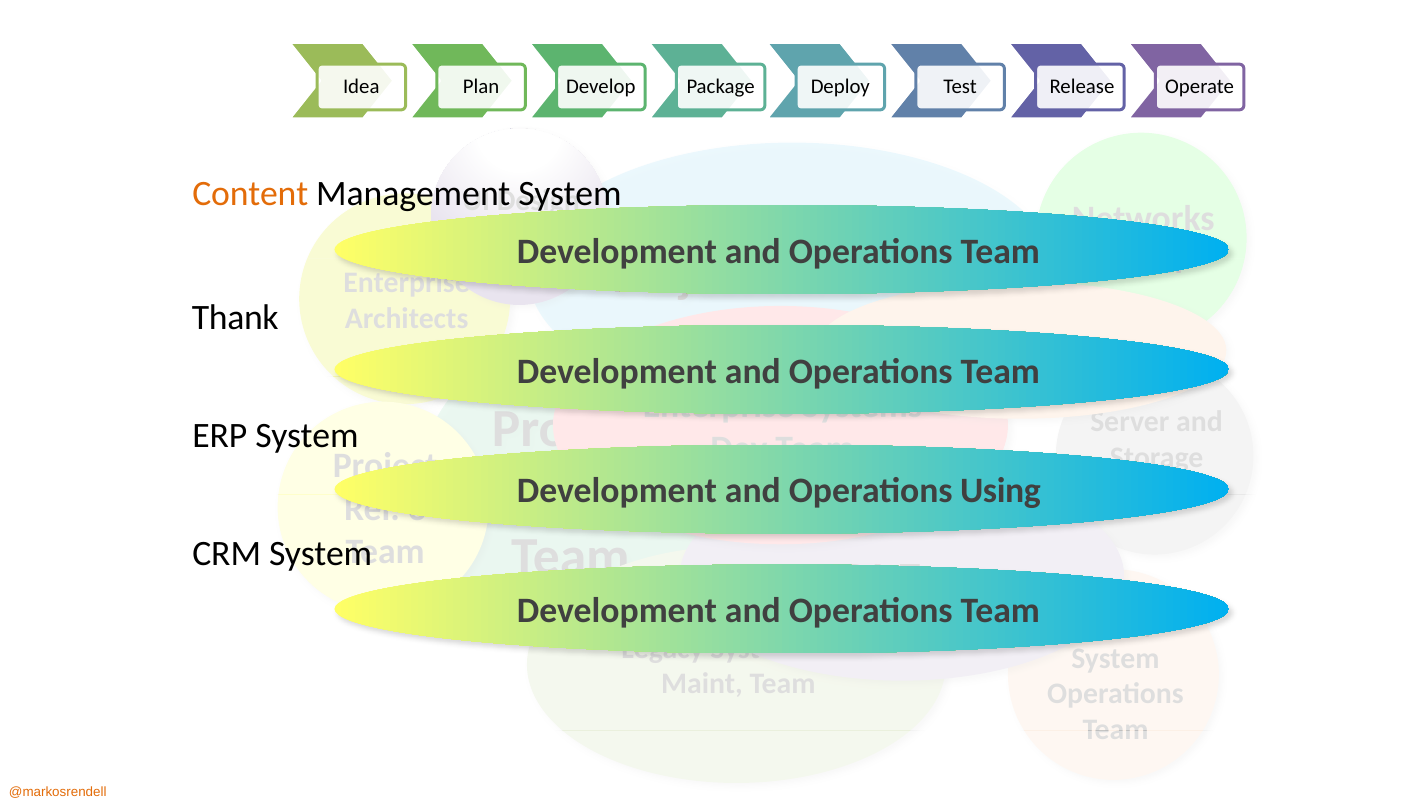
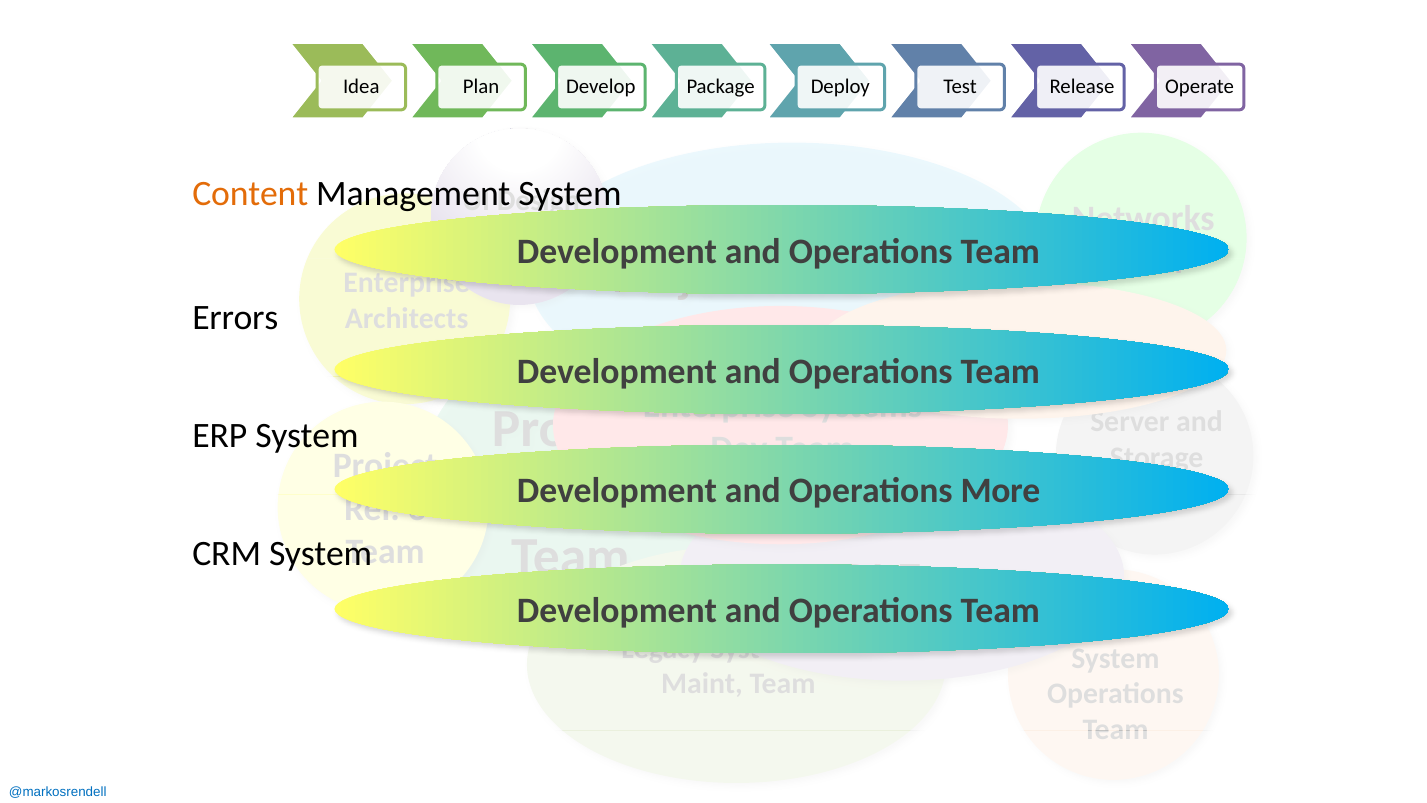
Thank: Thank -> Errors
Using: Using -> More
@markosrendell colour: orange -> blue
